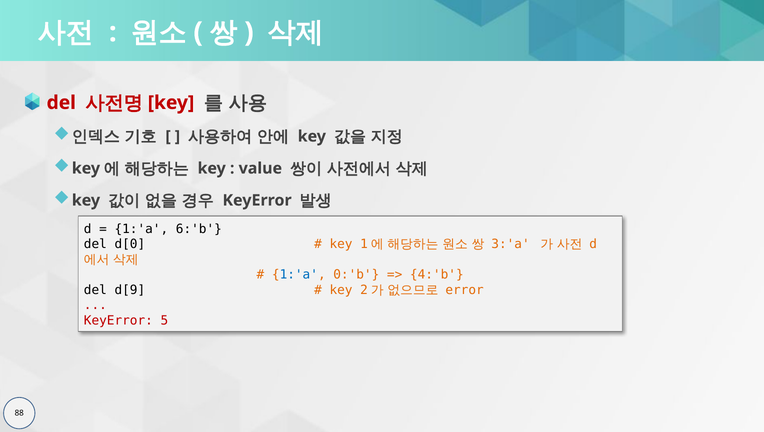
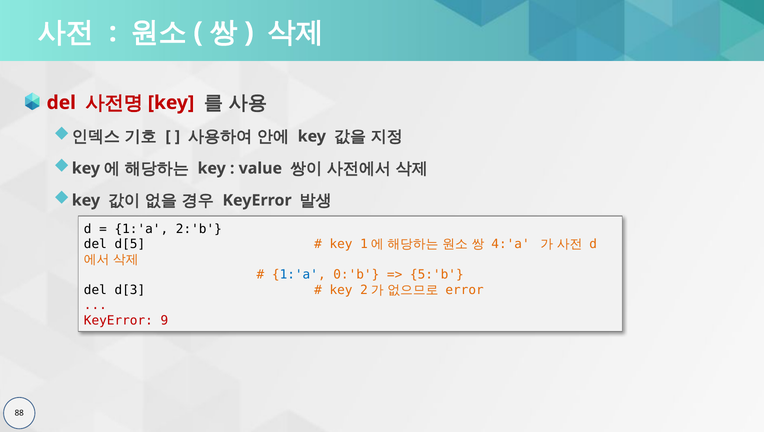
6:'b: 6:'b -> 2:'b
d[0: d[0 -> d[5
3:'a: 3:'a -> 4:'a
4:'b: 4:'b -> 5:'b
d[9: d[9 -> d[3
5: 5 -> 9
